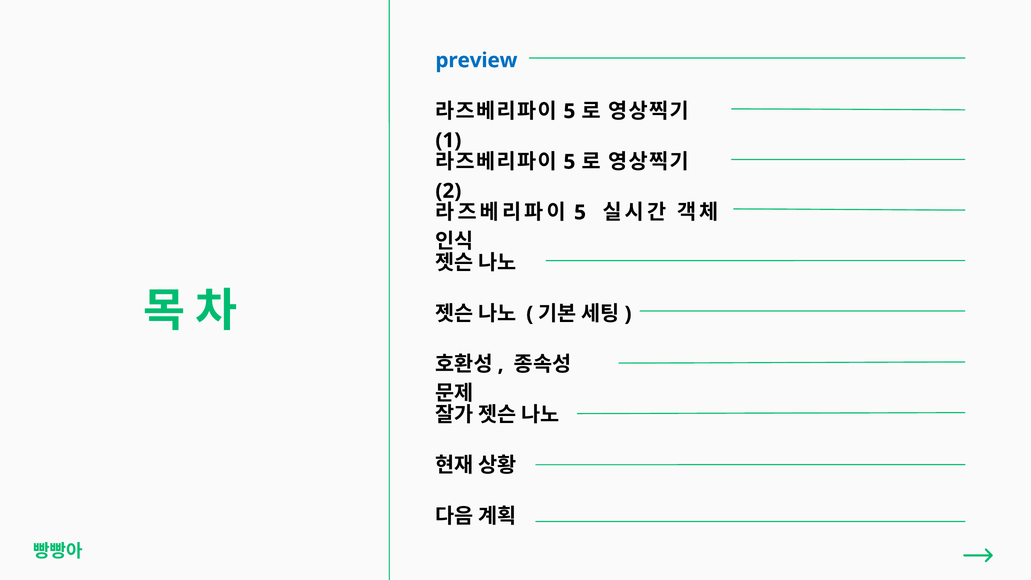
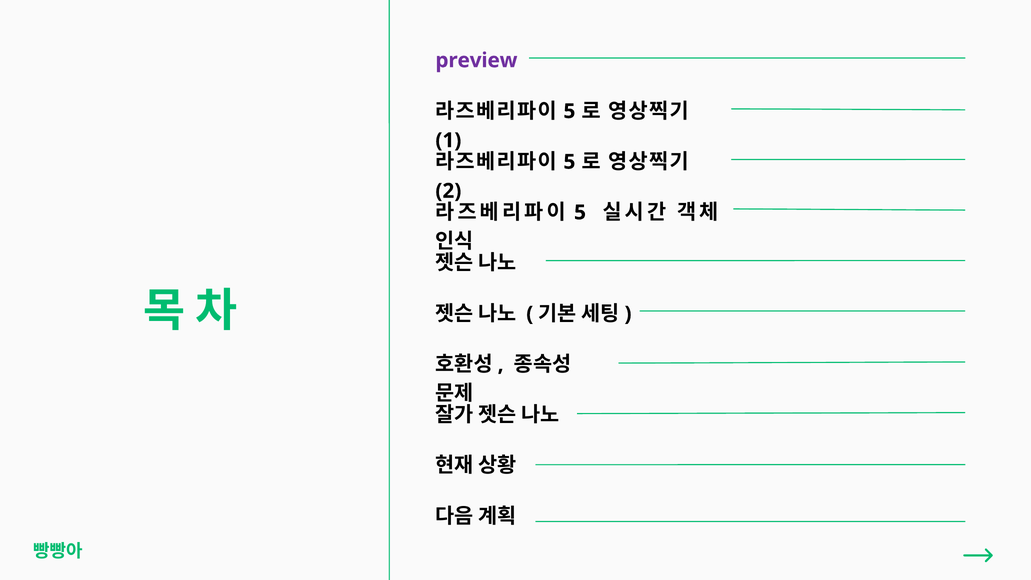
preview colour: blue -> purple
